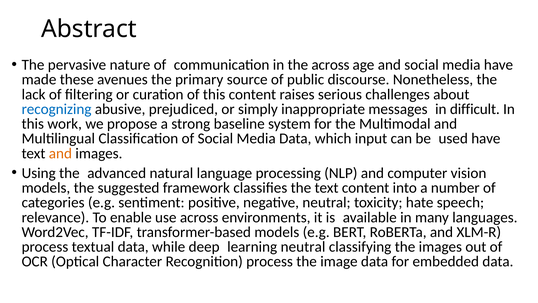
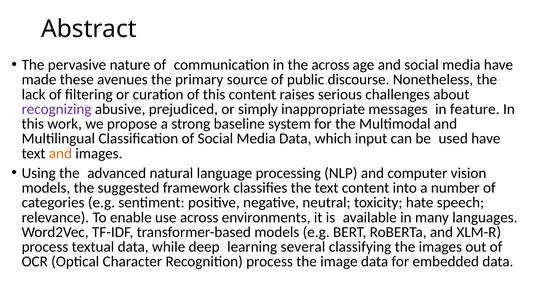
recognizing colour: blue -> purple
difficult: difficult -> feature
learning neutral: neutral -> several
